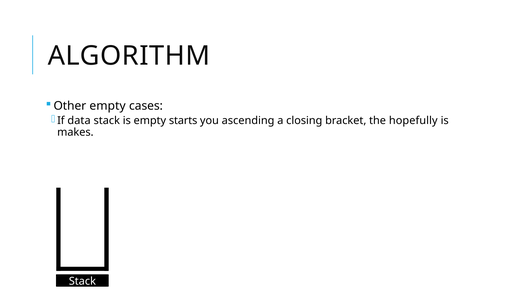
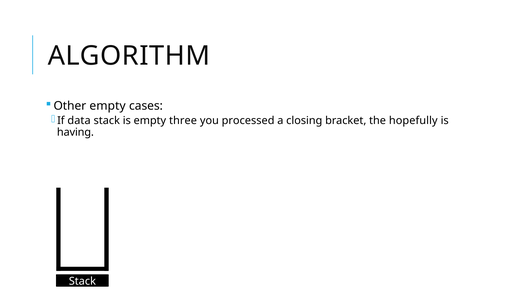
starts: starts -> three
ascending: ascending -> processed
makes: makes -> having
